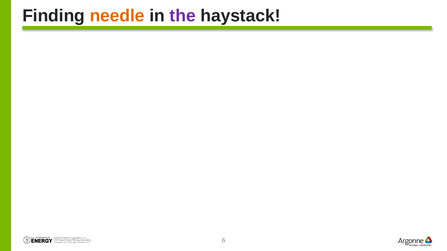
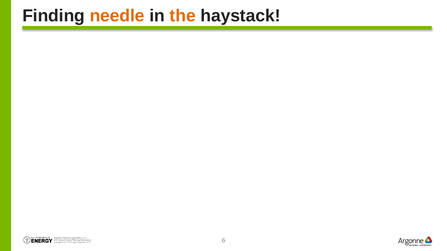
the colour: purple -> orange
